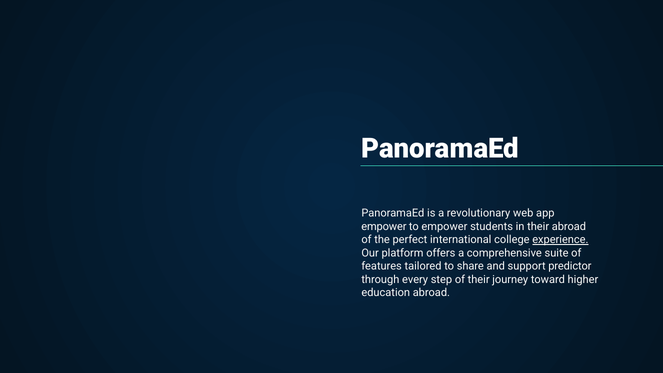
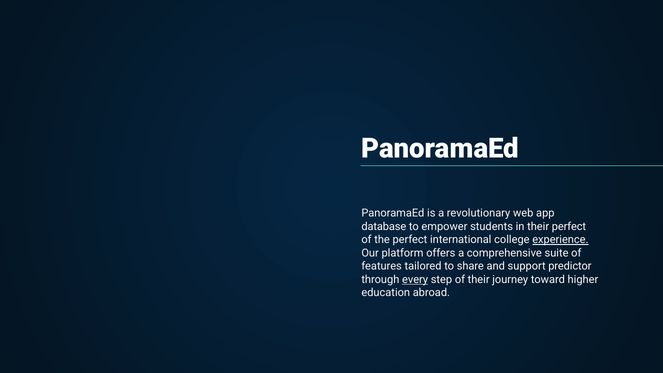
empower at (384, 226): empower -> database
their abroad: abroad -> perfect
every underline: none -> present
